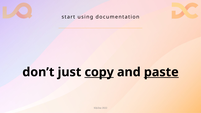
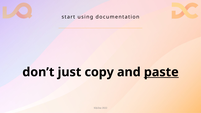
copy underline: present -> none
